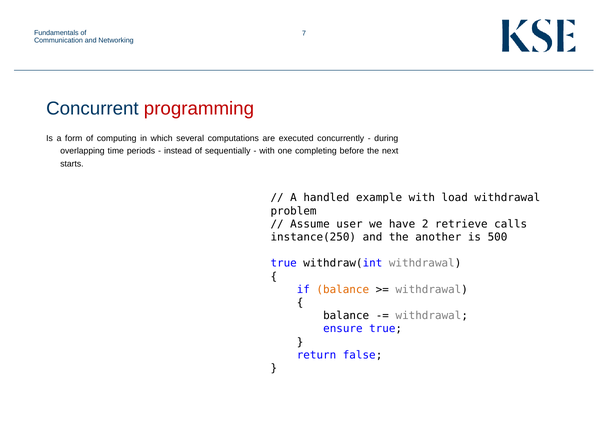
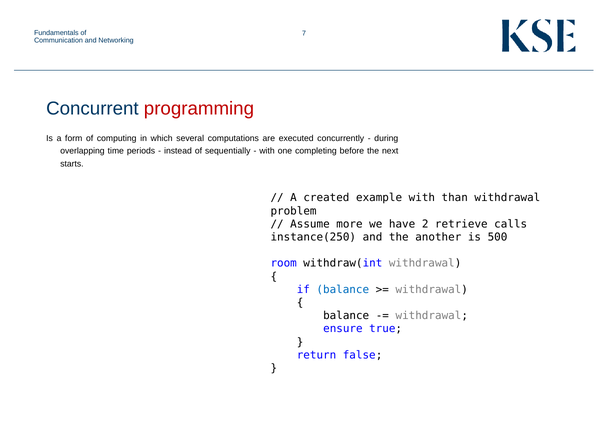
handled: handled -> created
load: load -> than
user: user -> more
true at (284, 263): true -> room
balance at (343, 289) colour: orange -> blue
